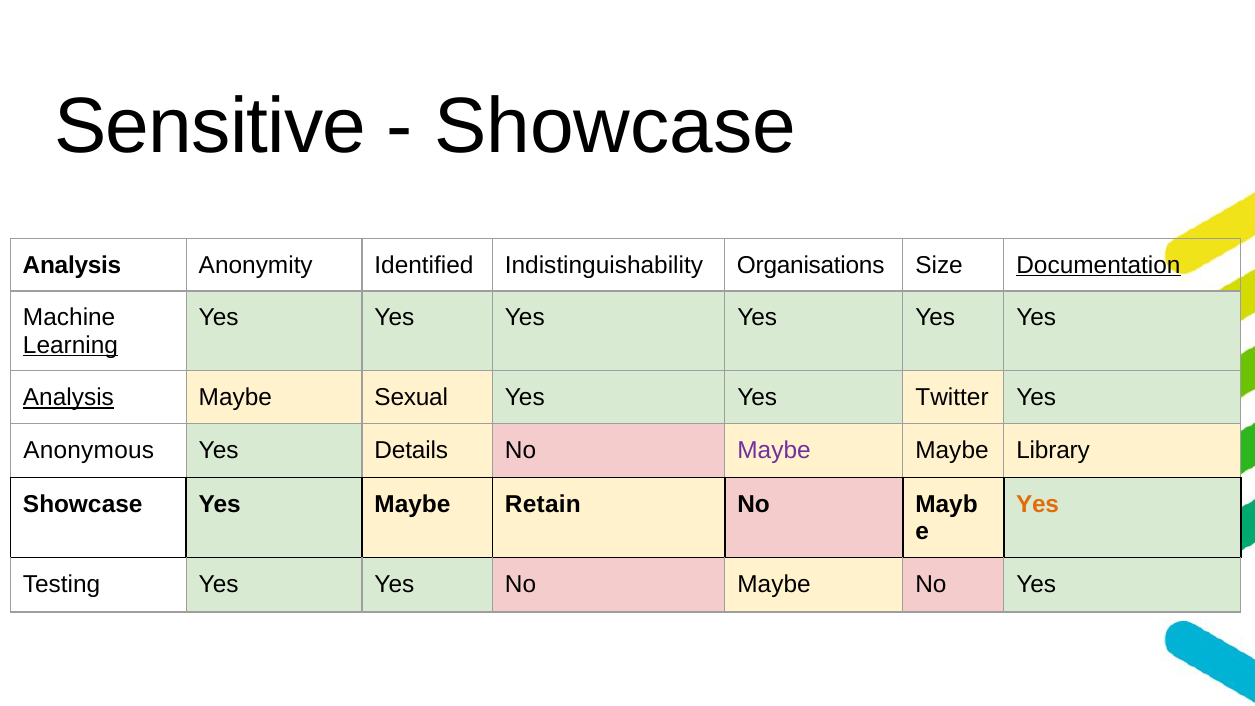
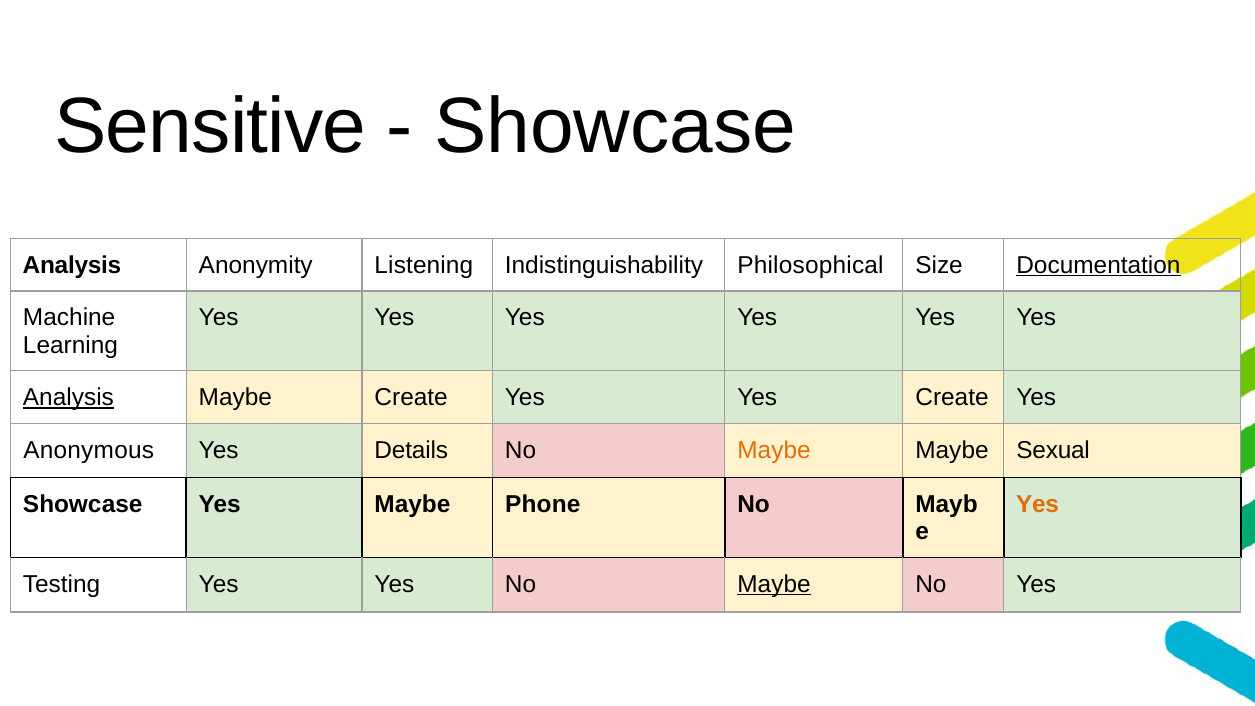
Identified: Identified -> Listening
Organisations: Organisations -> Philosophical
Learning underline: present -> none
Maybe Sexual: Sexual -> Create
Yes Twitter: Twitter -> Create
Maybe at (774, 450) colour: purple -> orange
Library: Library -> Sexual
Retain: Retain -> Phone
Maybe at (774, 584) underline: none -> present
